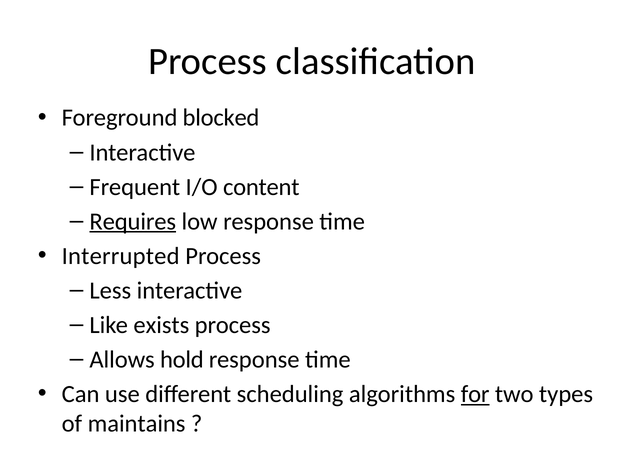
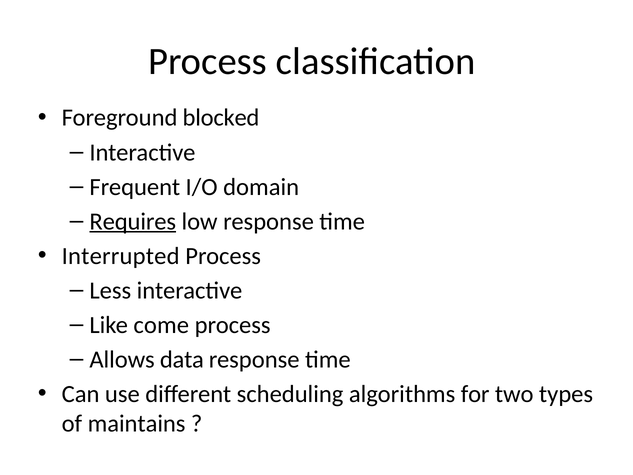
content: content -> domain
exists: exists -> come
hold: hold -> data
for underline: present -> none
